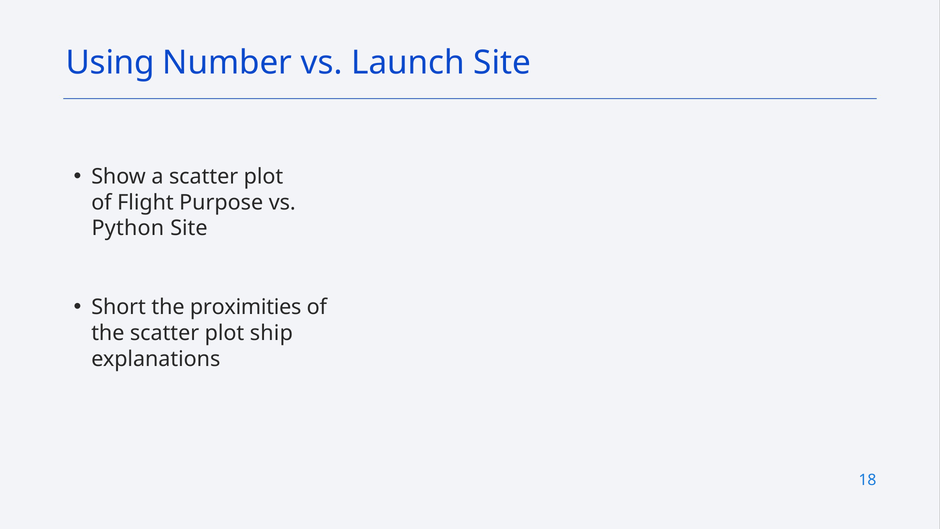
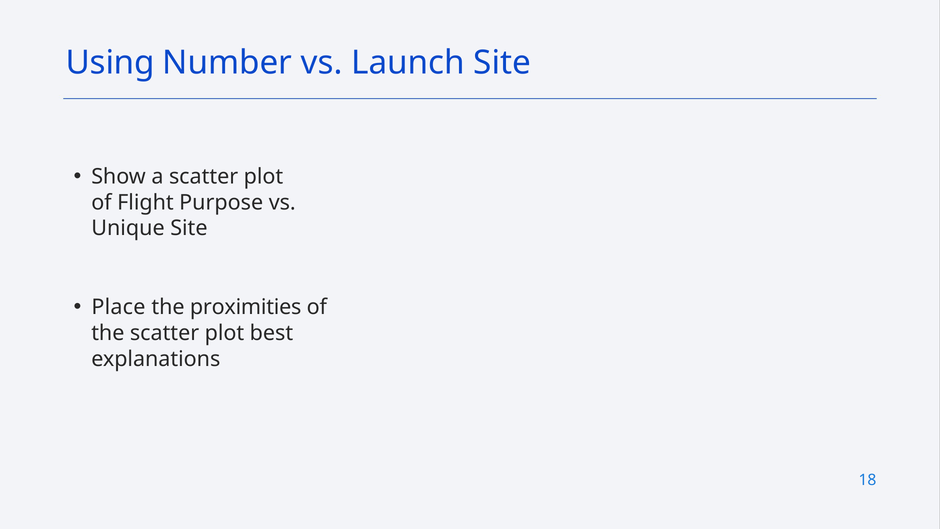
Python: Python -> Unique
Short: Short -> Place
ship: ship -> best
